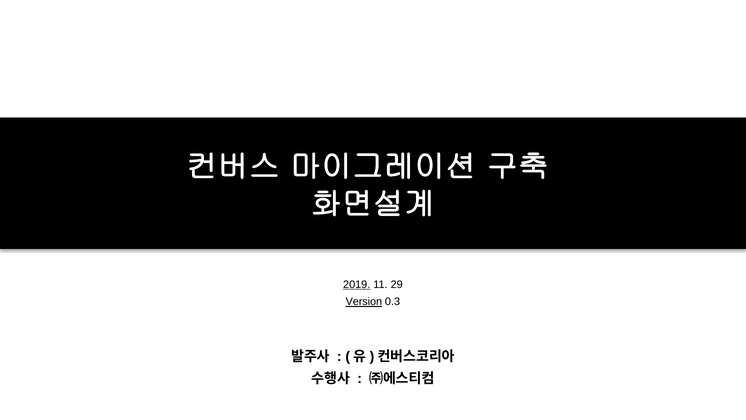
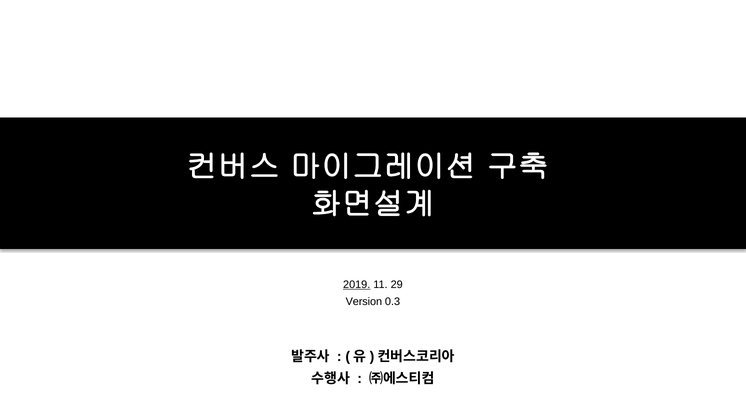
Version underline: present -> none
